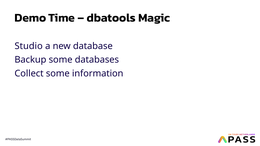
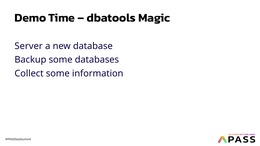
Studio: Studio -> Server
